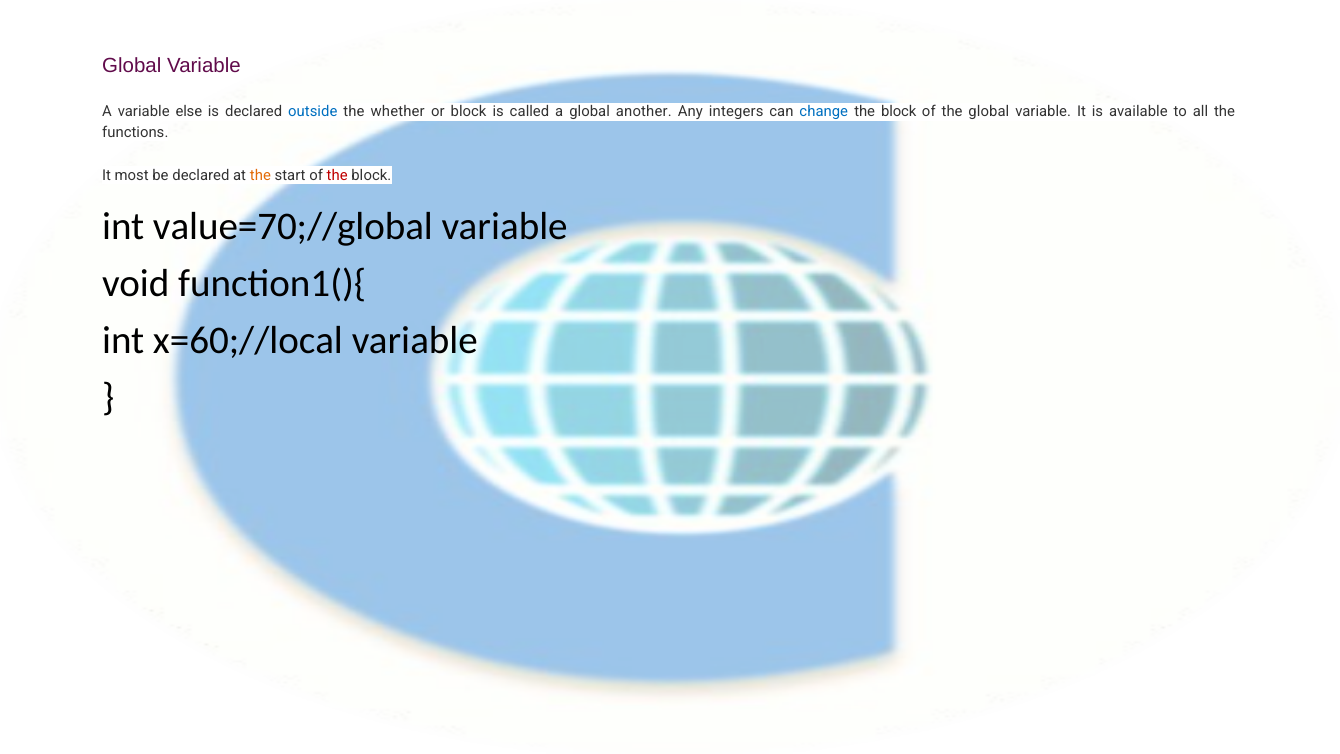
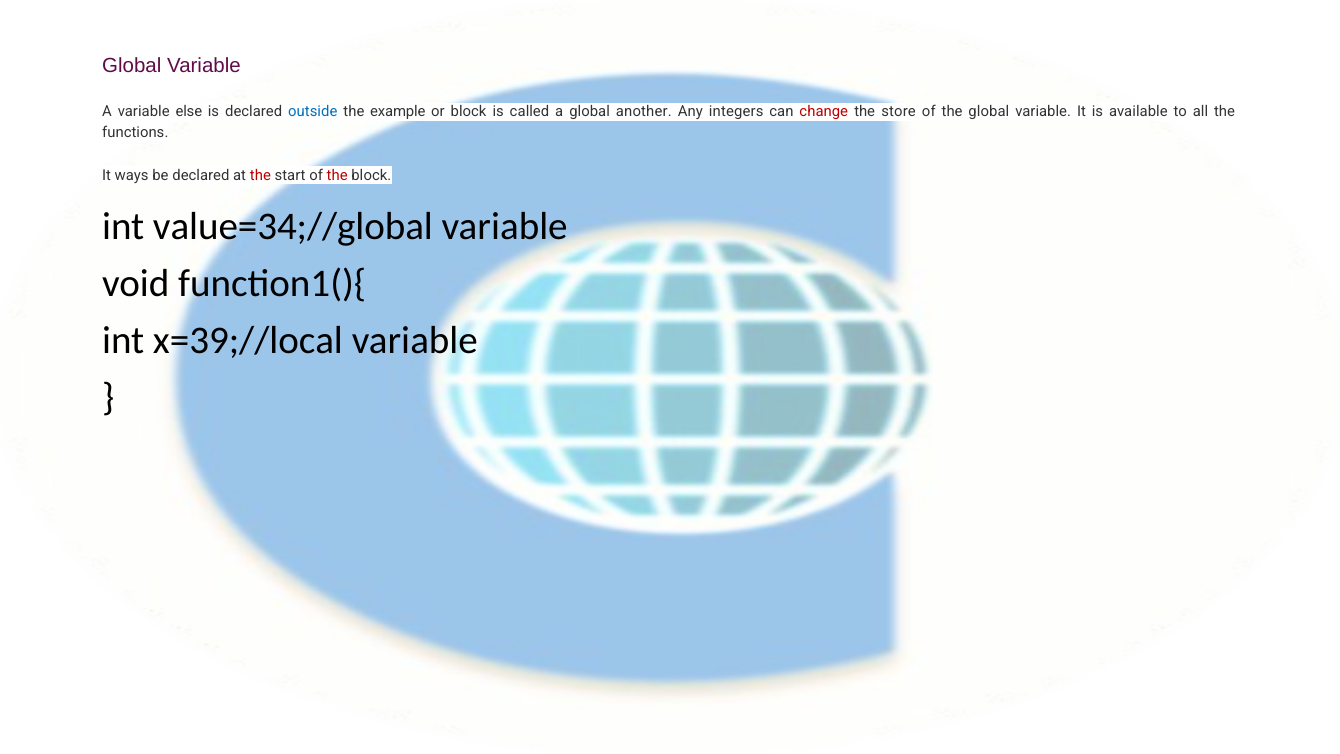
whether: whether -> example
change colour: blue -> red
block at (899, 112): block -> store
most: most -> ways
the at (260, 175) colour: orange -> red
value=70;//global: value=70;//global -> value=34;//global
x=60;//local: x=60;//local -> x=39;//local
